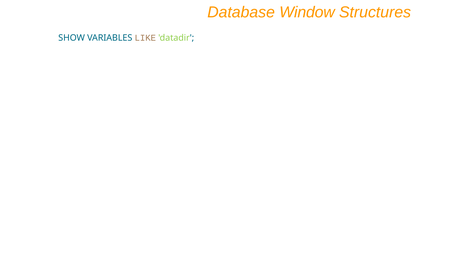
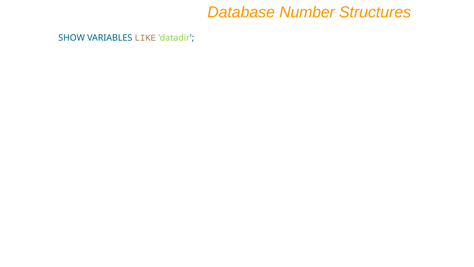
Window: Window -> Number
